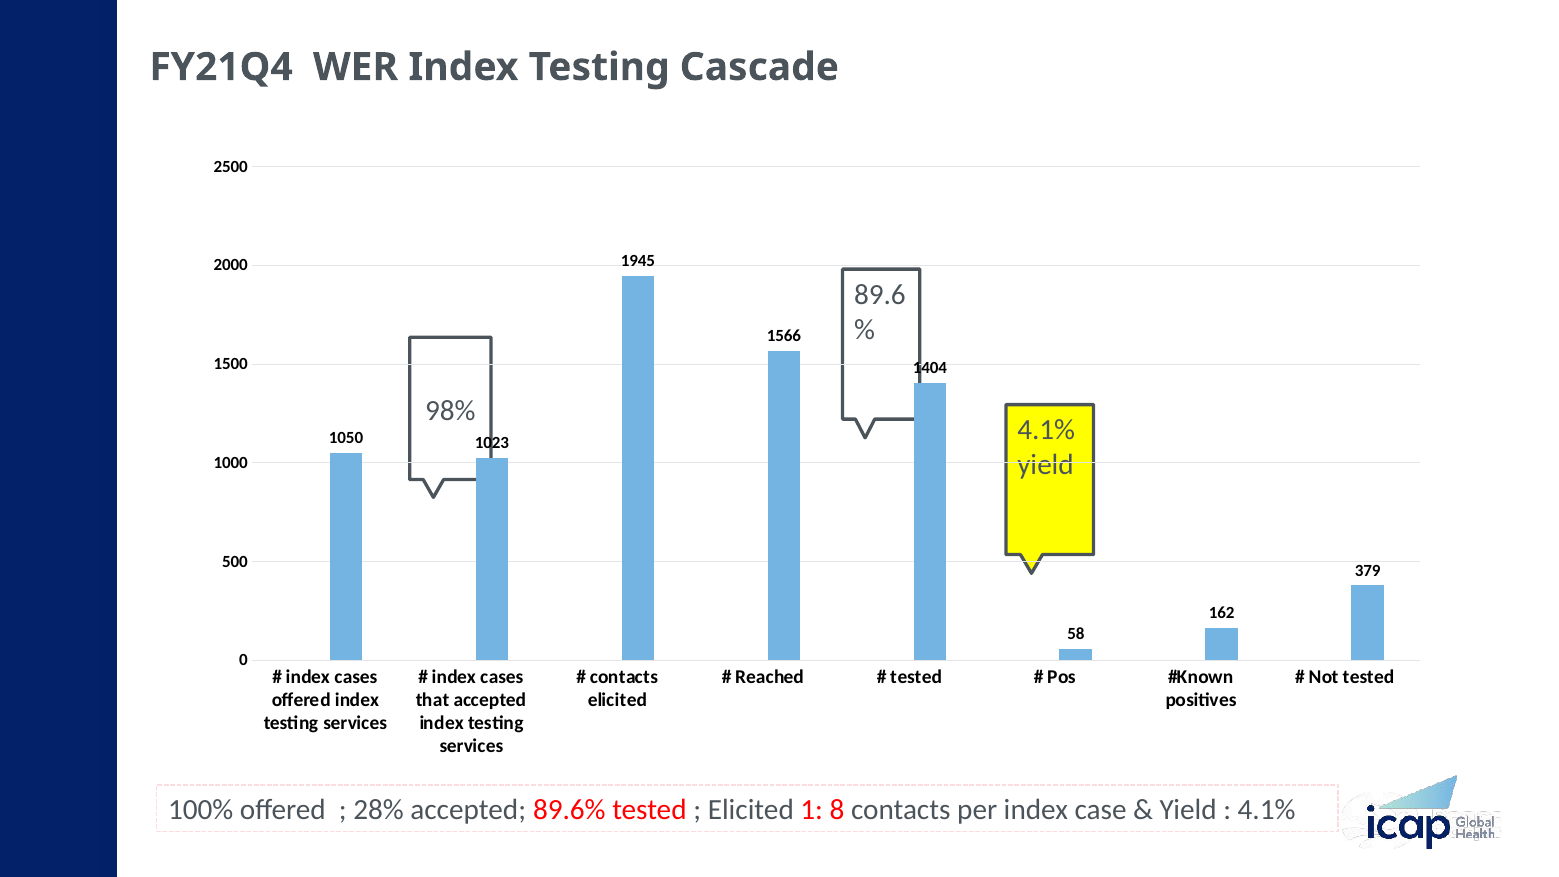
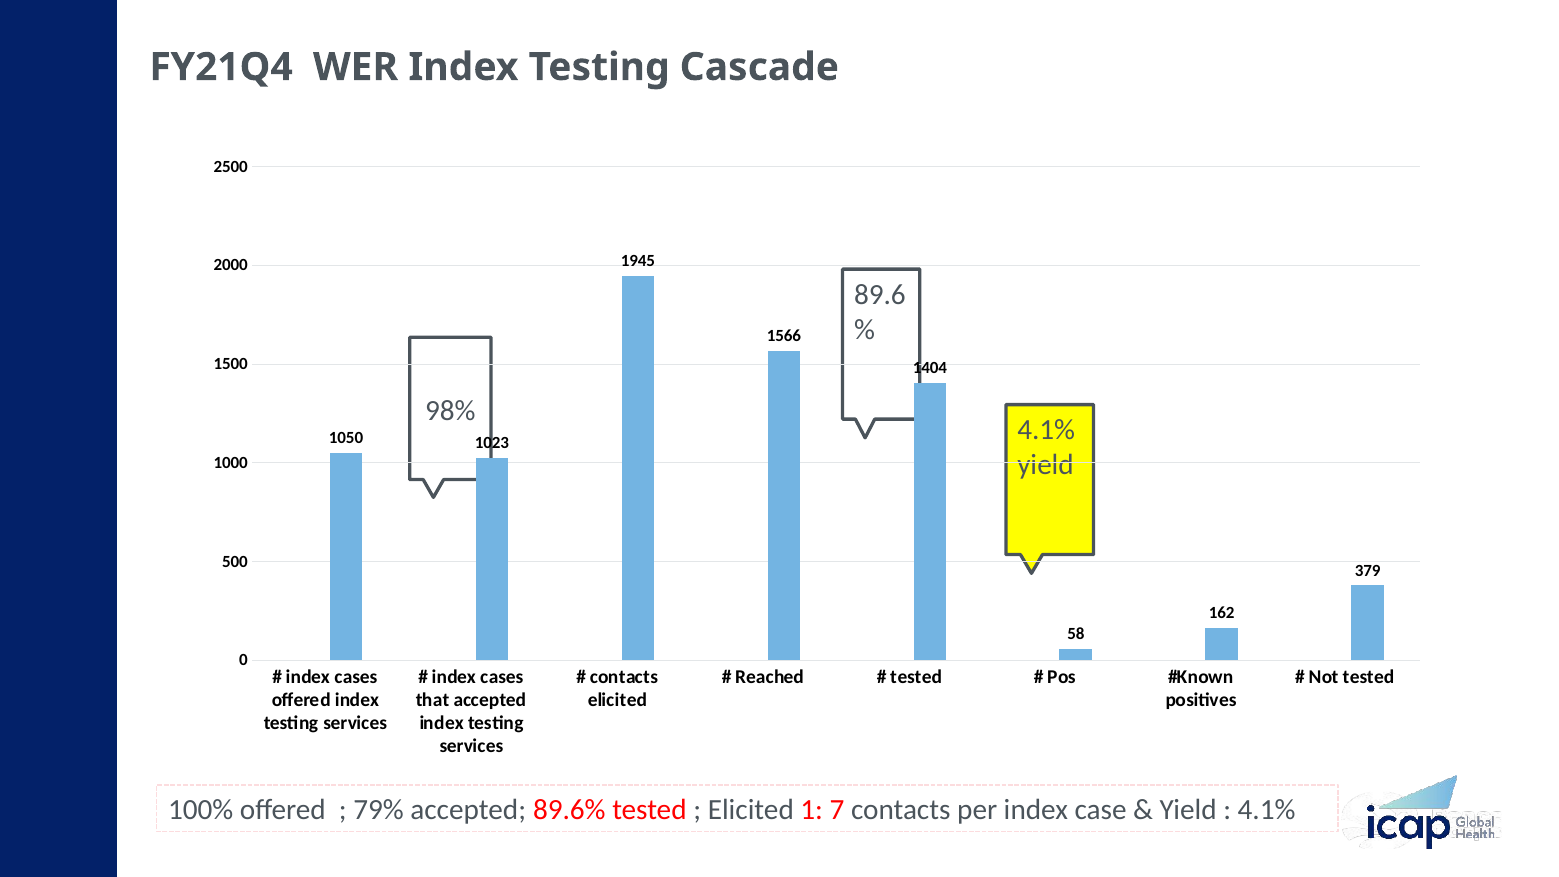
28%: 28% -> 79%
8: 8 -> 7
